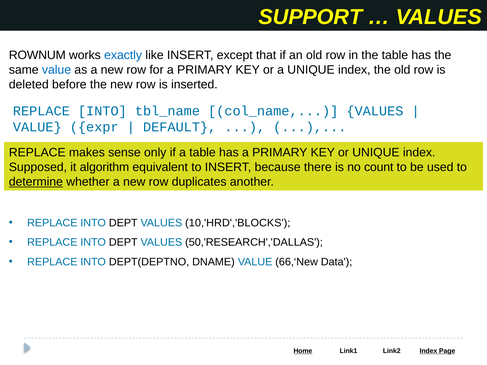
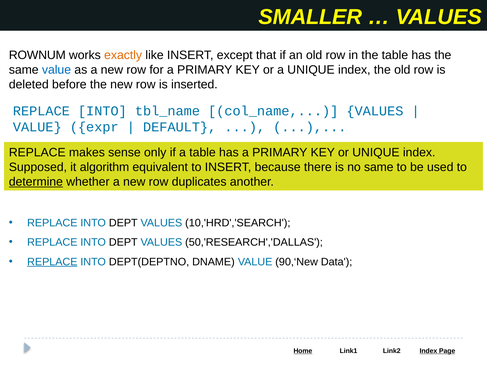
SUPPORT: SUPPORT -> SMALLER
exactly colour: blue -> orange
no count: count -> same
10,'HRD','BLOCKS: 10,'HRD','BLOCKS -> 10,'HRD','SEARCH
REPLACE at (52, 262) underline: none -> present
66,‘New: 66,‘New -> 90,‘New
